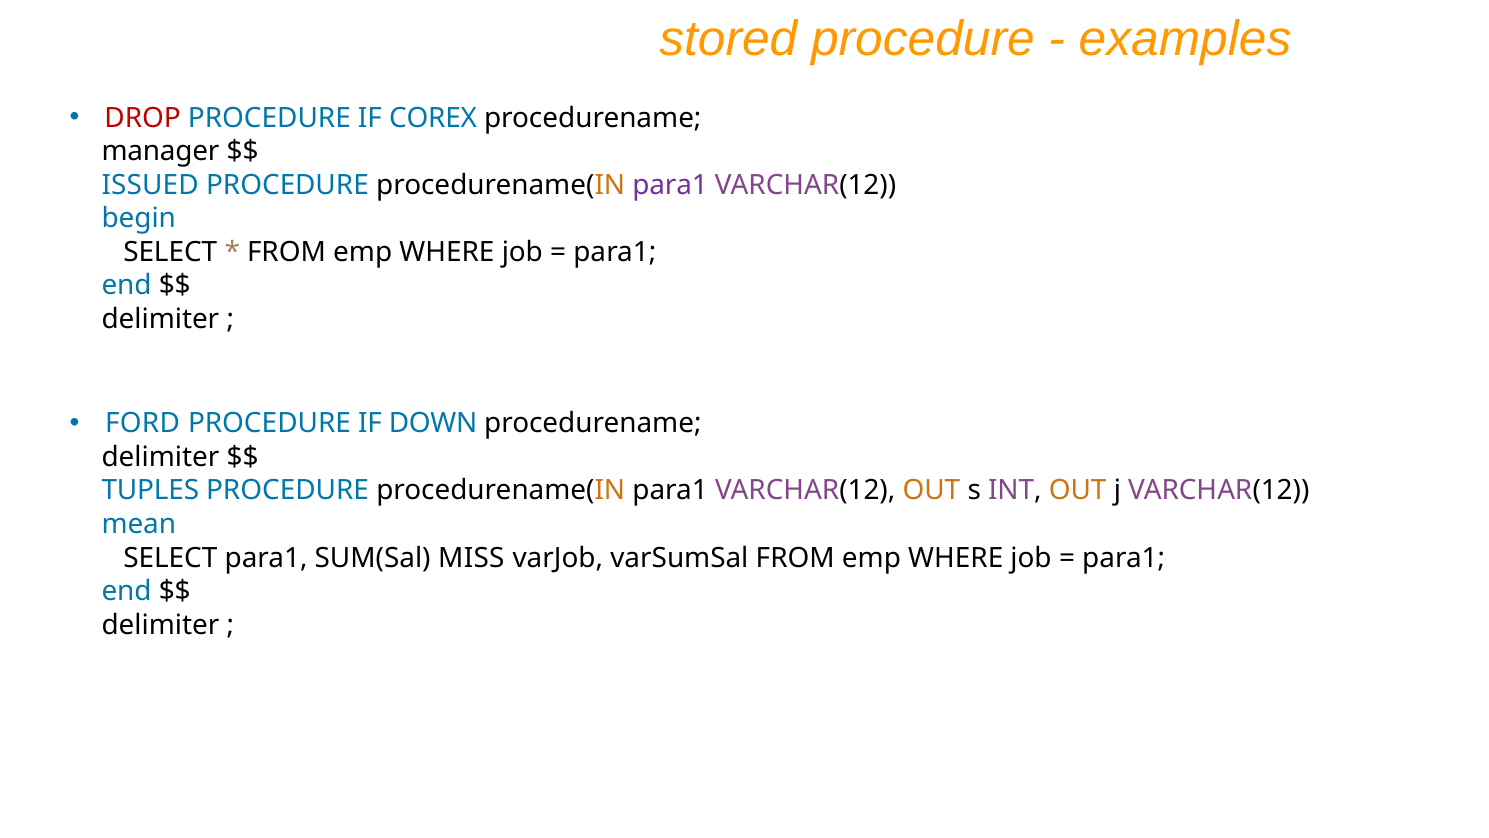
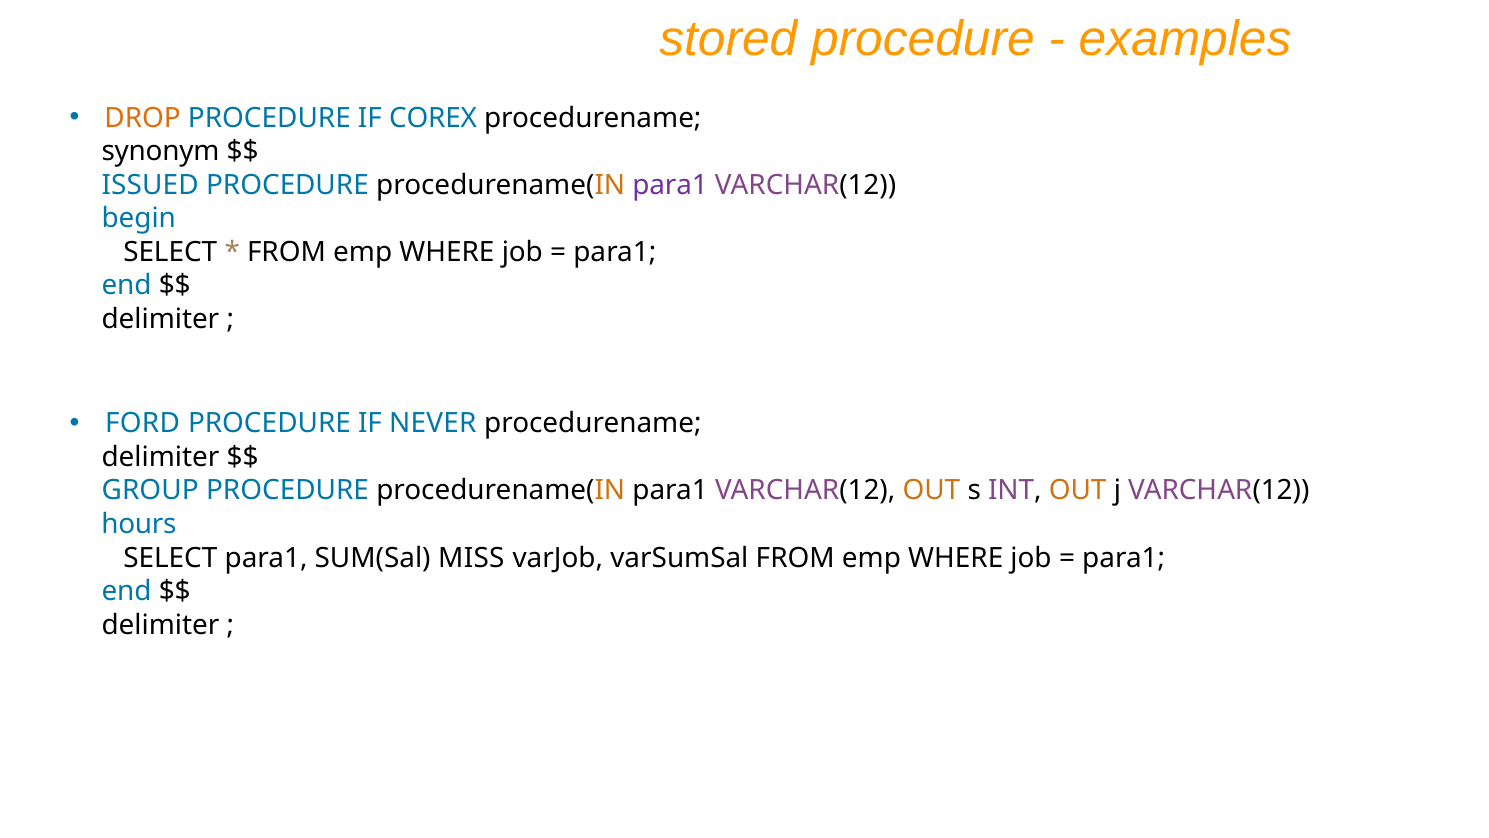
DROP colour: red -> orange
manager: manager -> synonym
DOWN: DOWN -> NEVER
TUPLES: TUPLES -> GROUP
mean: mean -> hours
